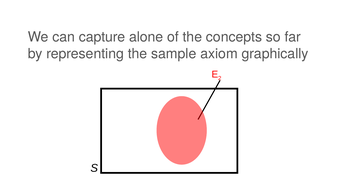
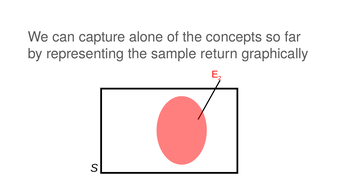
axiom: axiom -> return
